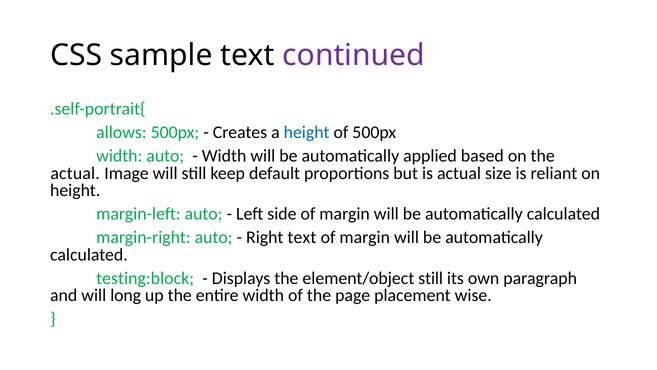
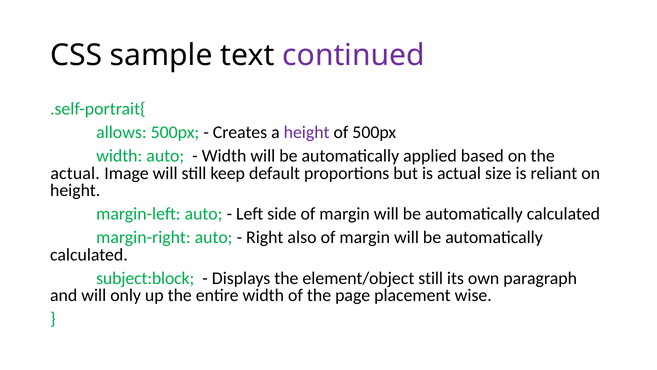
height at (307, 132) colour: blue -> purple
Right text: text -> also
testing:block: testing:block -> subject:block
long: long -> only
